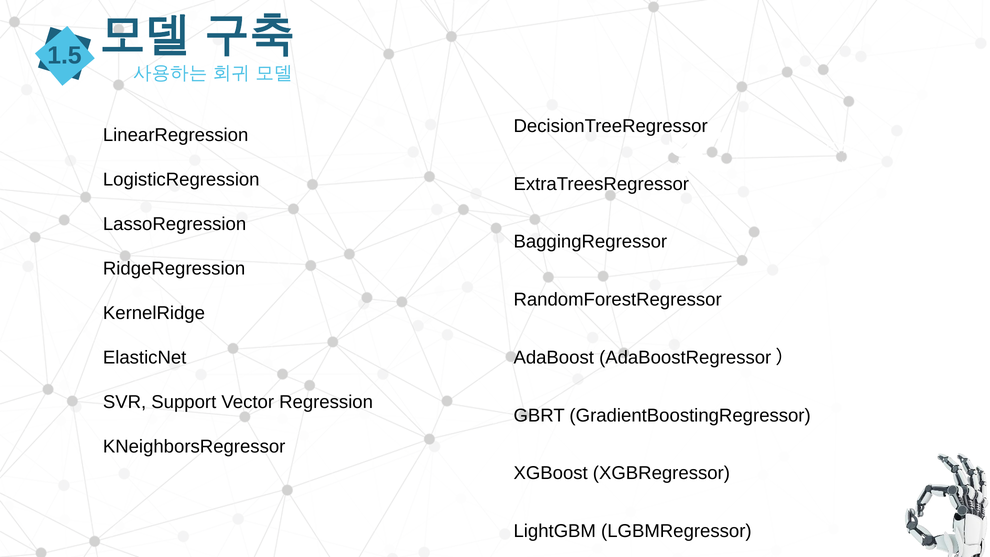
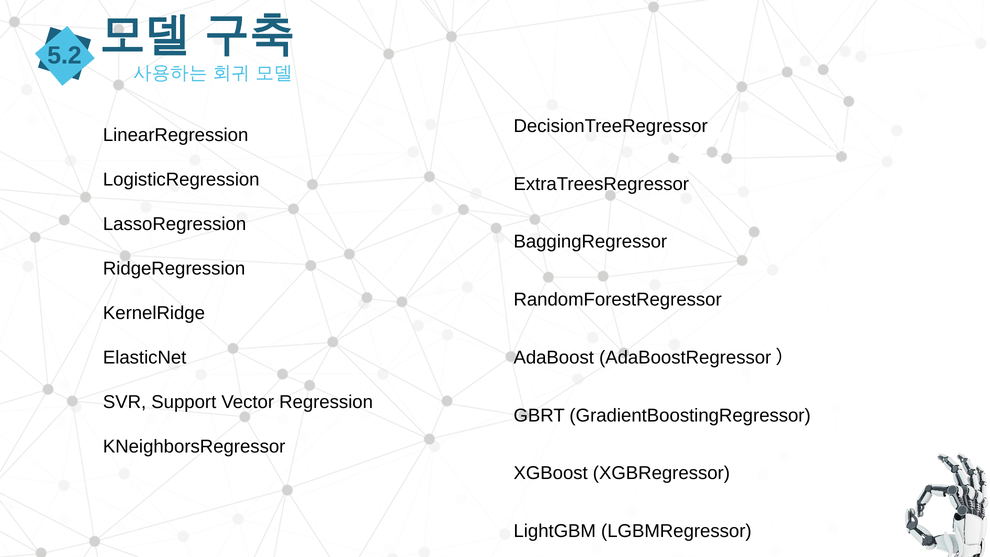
1.5: 1.5 -> 5.2
